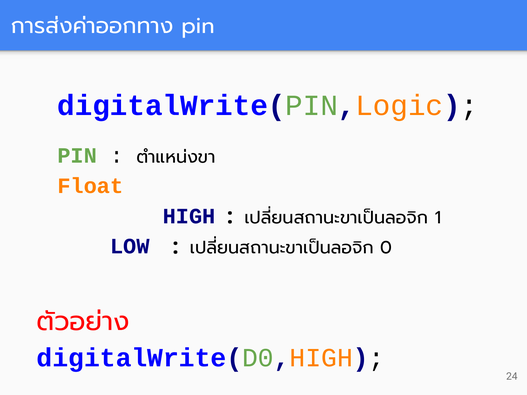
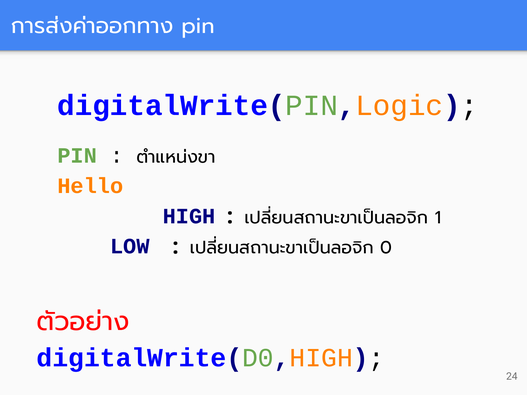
Float: Float -> Hello
